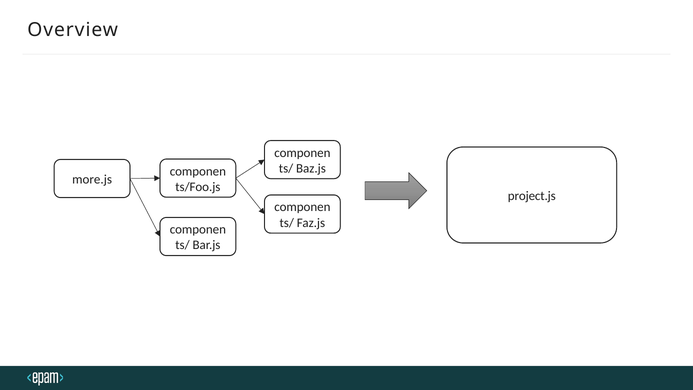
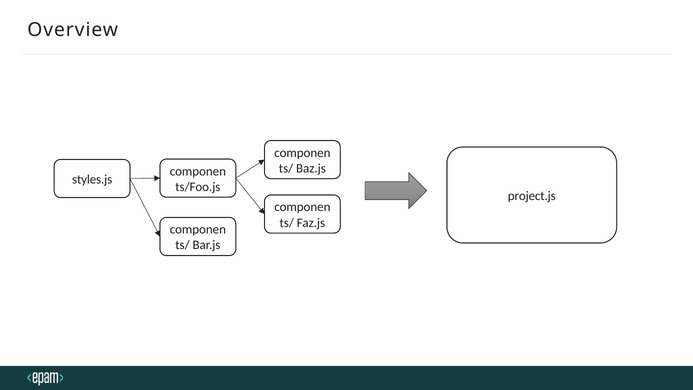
more.js: more.js -> styles.js
